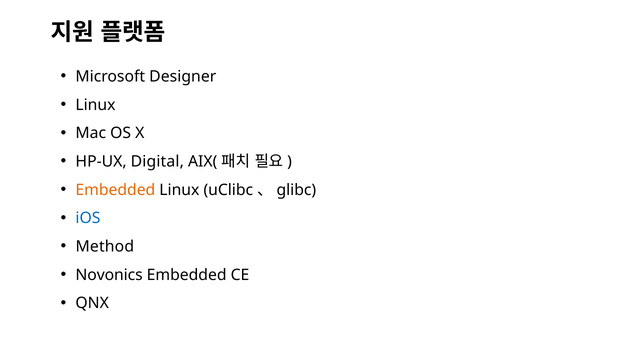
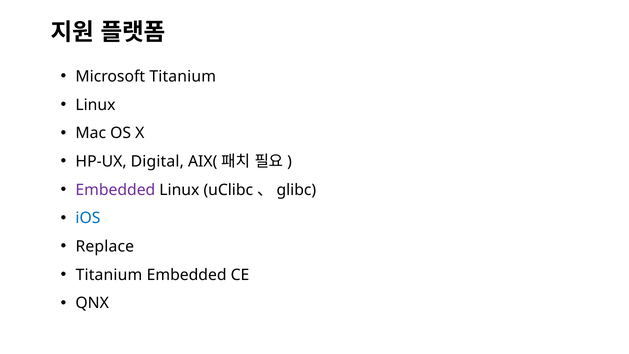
Microsoft Designer: Designer -> Titanium
Embedded at (115, 190) colour: orange -> purple
Method: Method -> Replace
Novonics at (109, 275): Novonics -> Titanium
